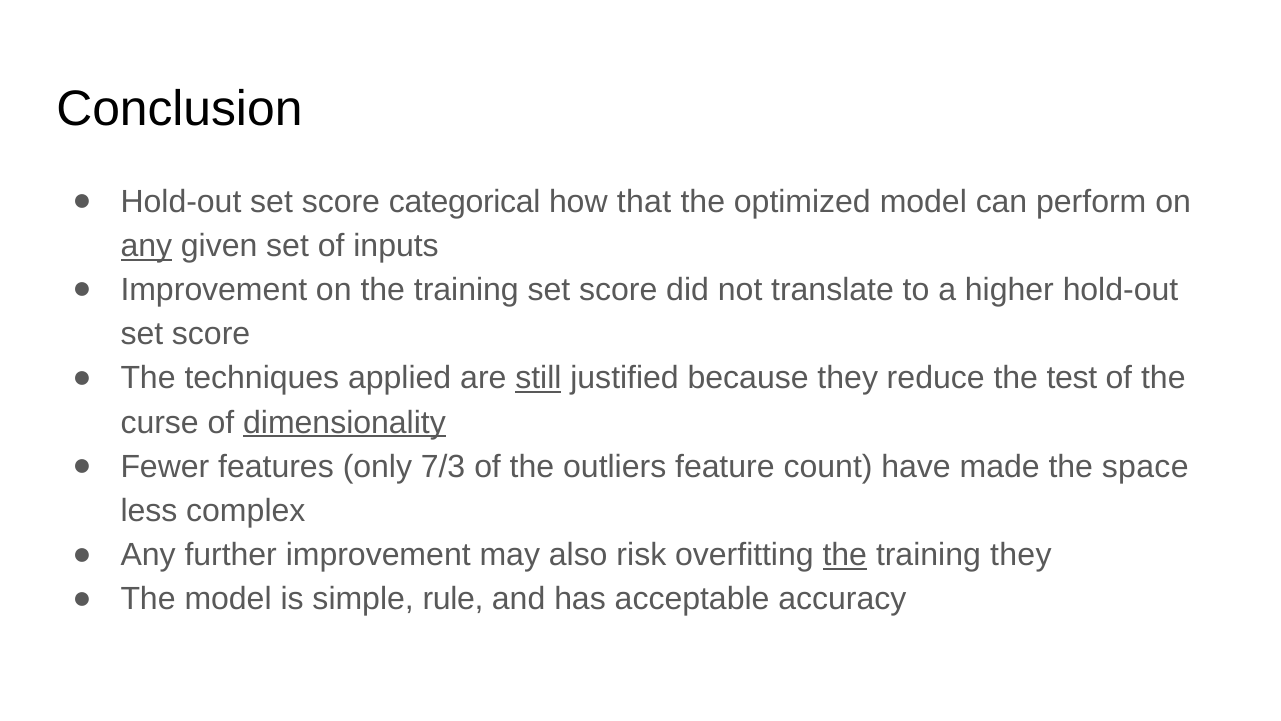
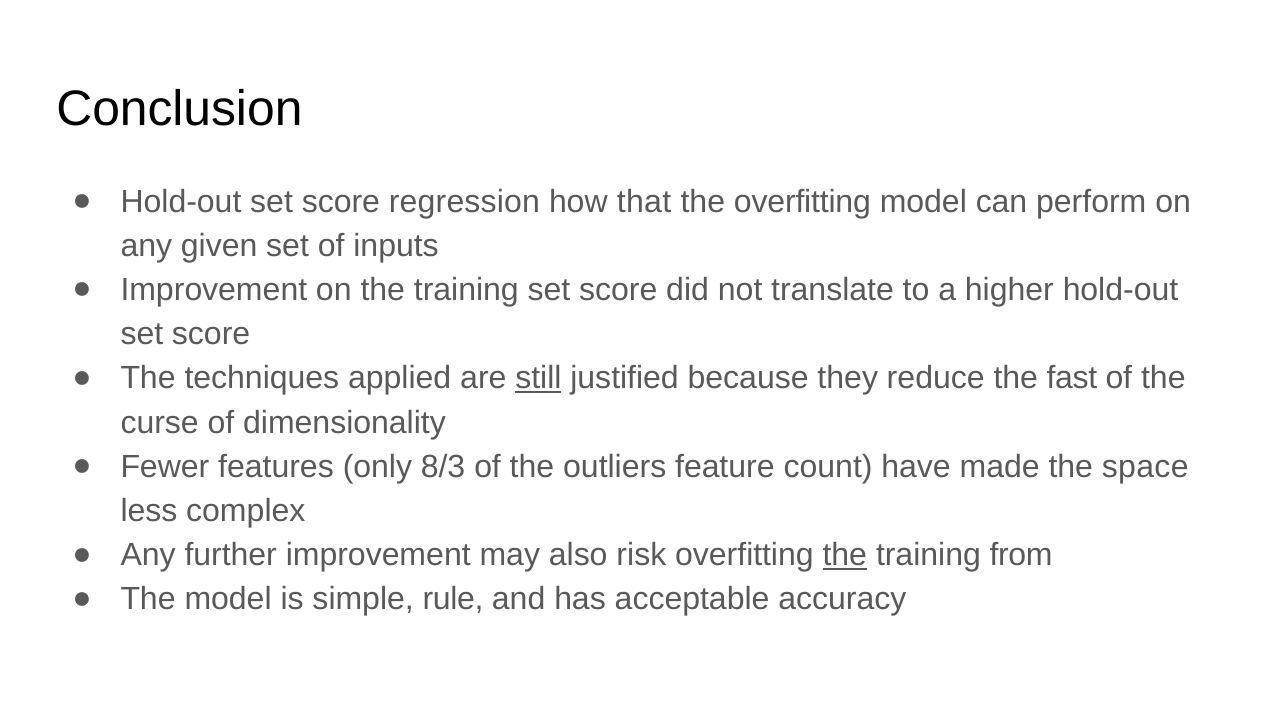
categorical: categorical -> regression
the optimized: optimized -> overfitting
any at (146, 246) underline: present -> none
test: test -> fast
dimensionality underline: present -> none
7/3: 7/3 -> 8/3
training they: they -> from
